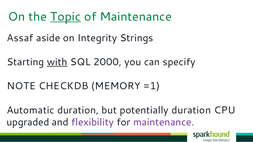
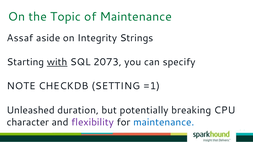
Topic underline: present -> none
2000: 2000 -> 2073
MEMORY: MEMORY -> SETTING
Automatic: Automatic -> Unleashed
potentially duration: duration -> breaking
upgraded: upgraded -> character
maintenance at (164, 122) colour: purple -> blue
